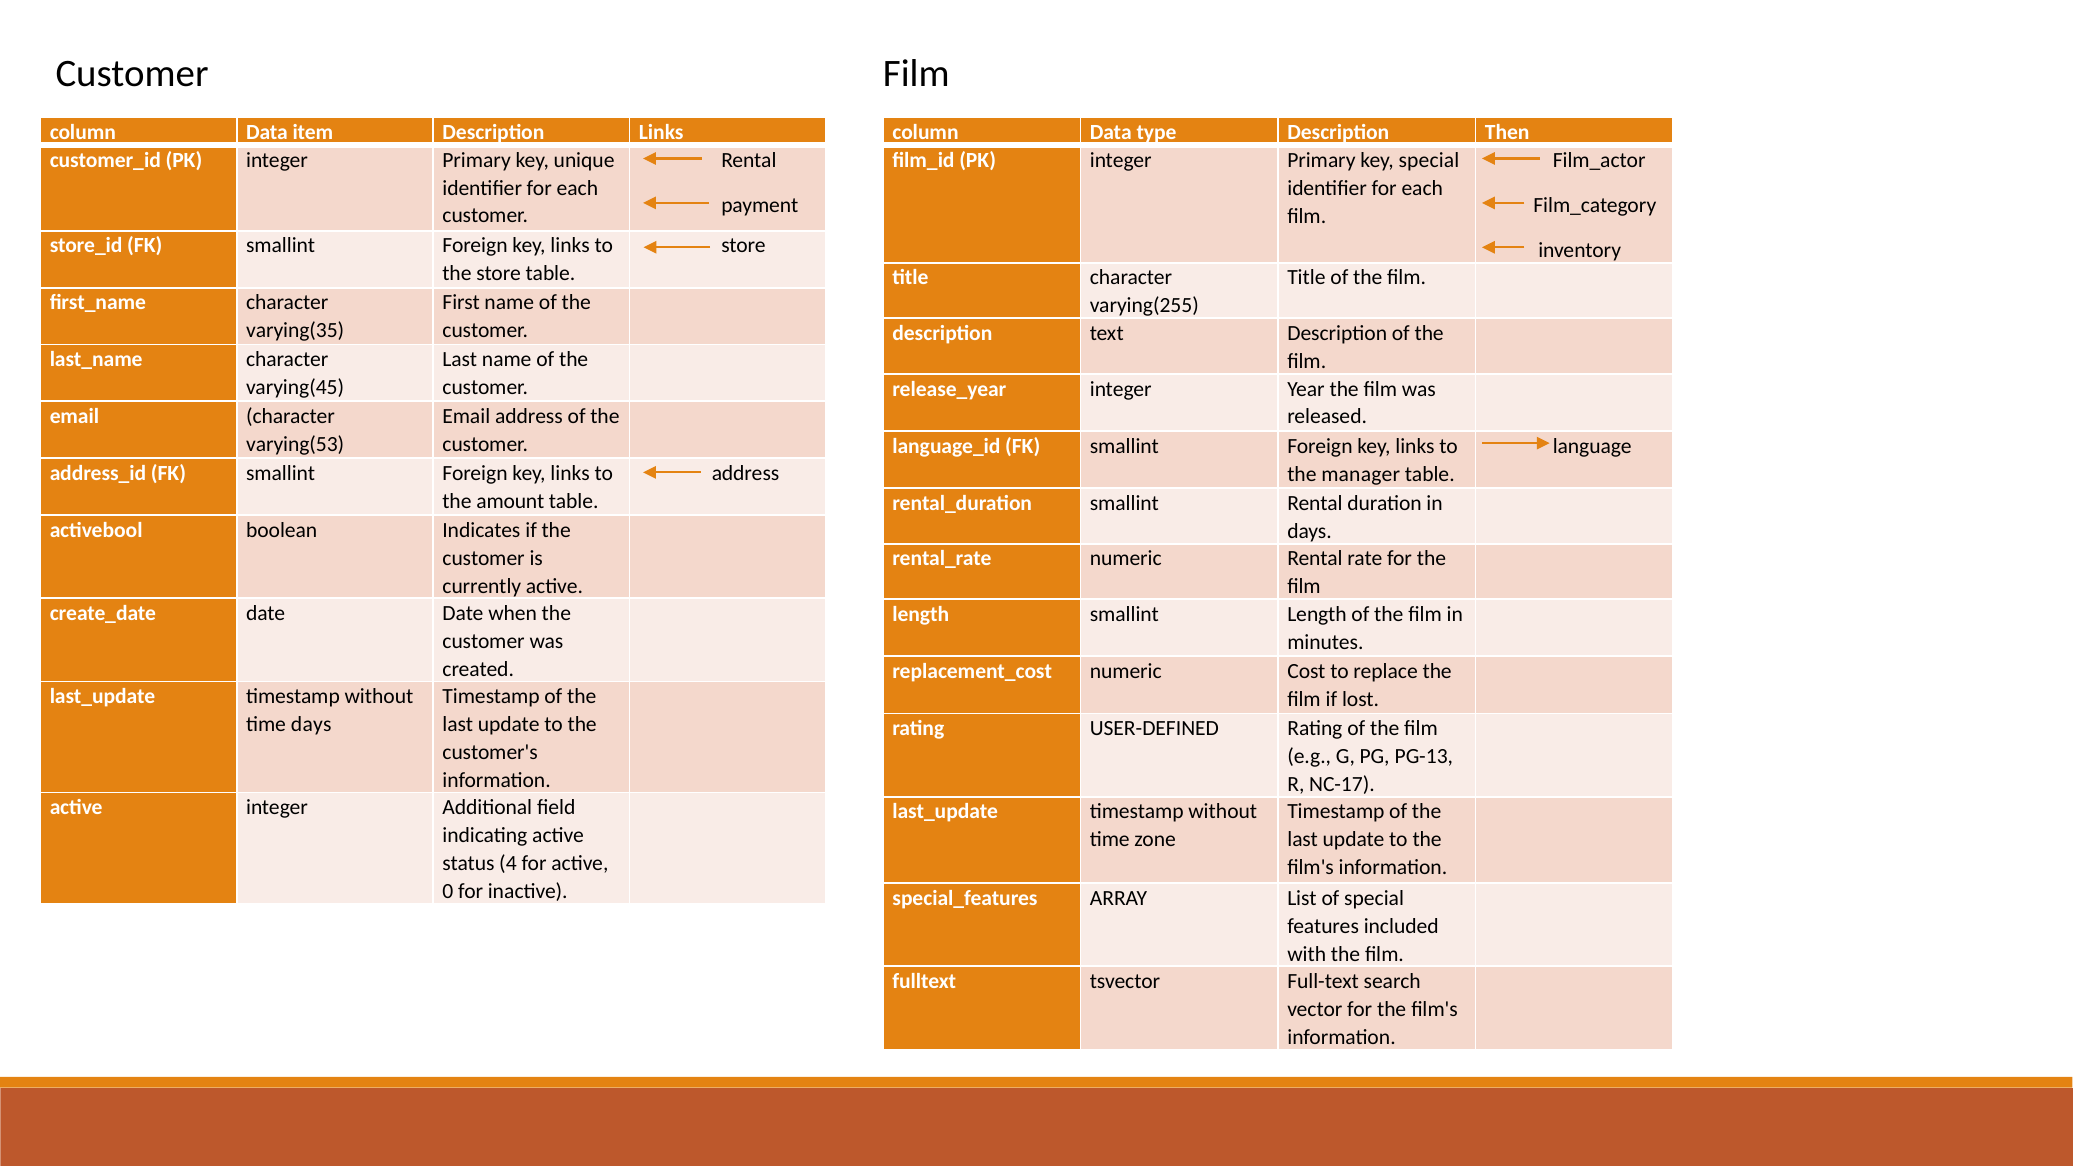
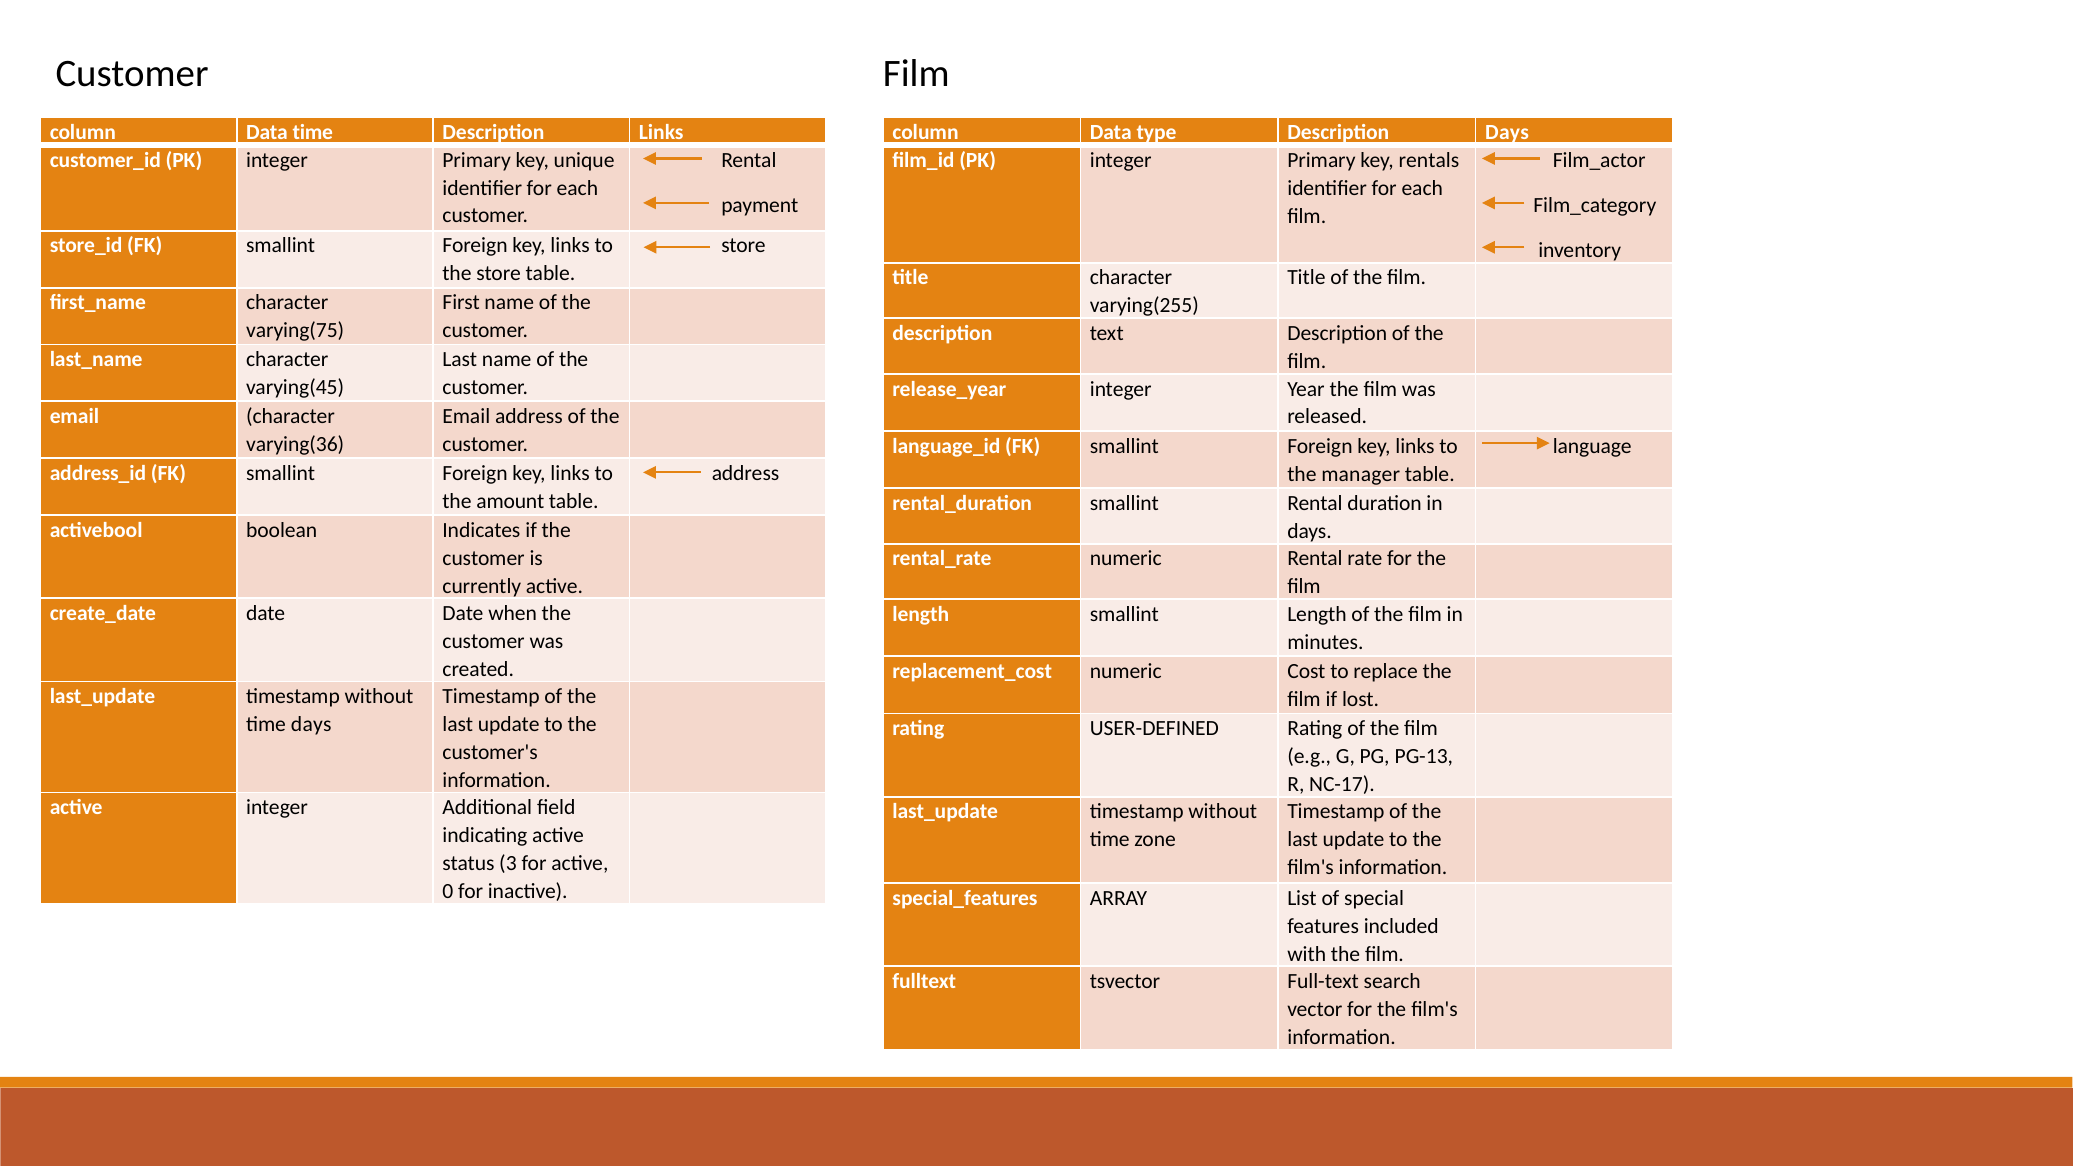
Data item: item -> time
Description Then: Then -> Days
key special: special -> rentals
varying(35: varying(35 -> varying(75
varying(53: varying(53 -> varying(36
4: 4 -> 3
